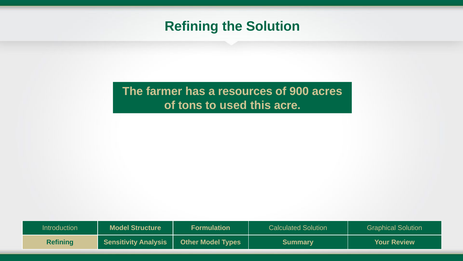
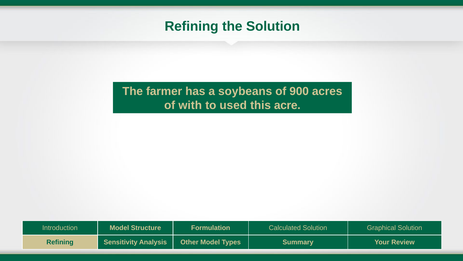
resources: resources -> soybeans
tons: tons -> with
